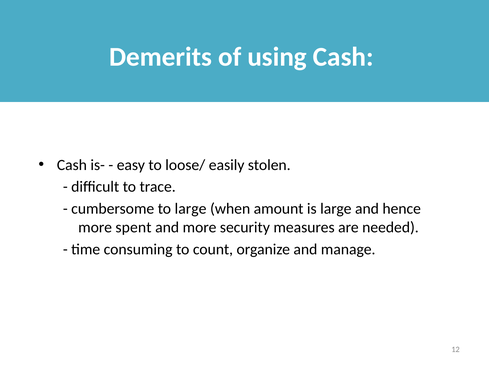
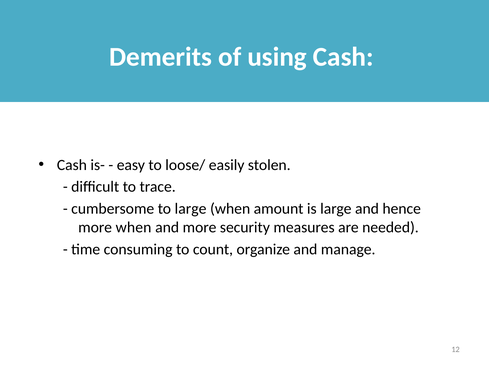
more spent: spent -> when
